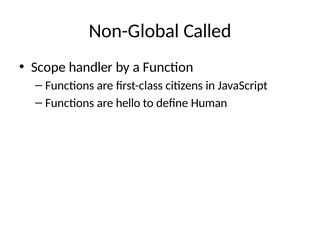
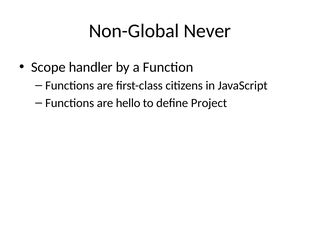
Called: Called -> Never
Human: Human -> Project
